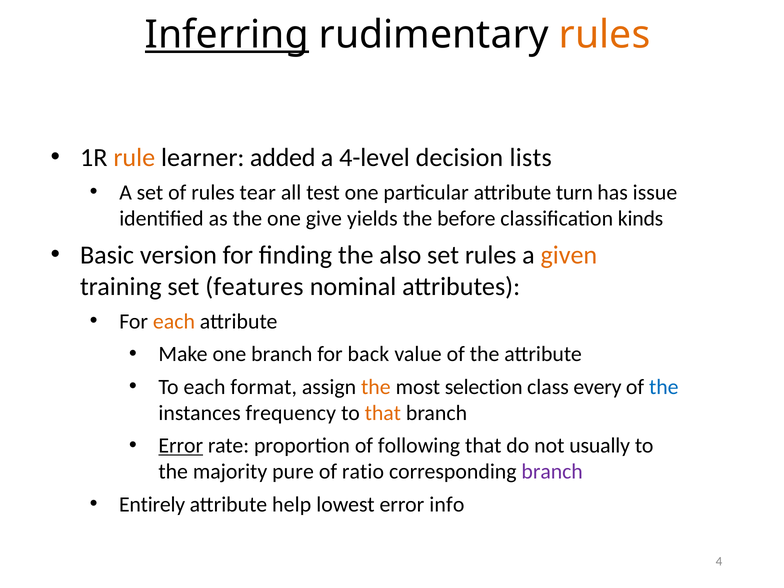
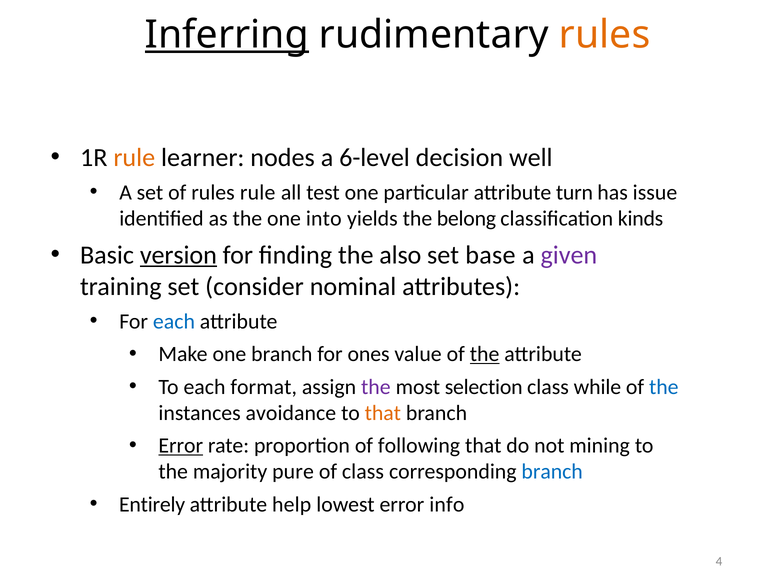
added: added -> nodes
4-level: 4-level -> 6-level
lists: lists -> well
rules tear: tear -> rule
give: give -> into
before: before -> belong
version underline: none -> present
set rules: rules -> base
given colour: orange -> purple
features: features -> consider
each at (174, 322) colour: orange -> blue
back: back -> ones
the at (485, 354) underline: none -> present
the at (376, 387) colour: orange -> purple
every: every -> while
frequency: frequency -> avoidance
usually: usually -> mining
of ratio: ratio -> class
branch at (552, 472) colour: purple -> blue
